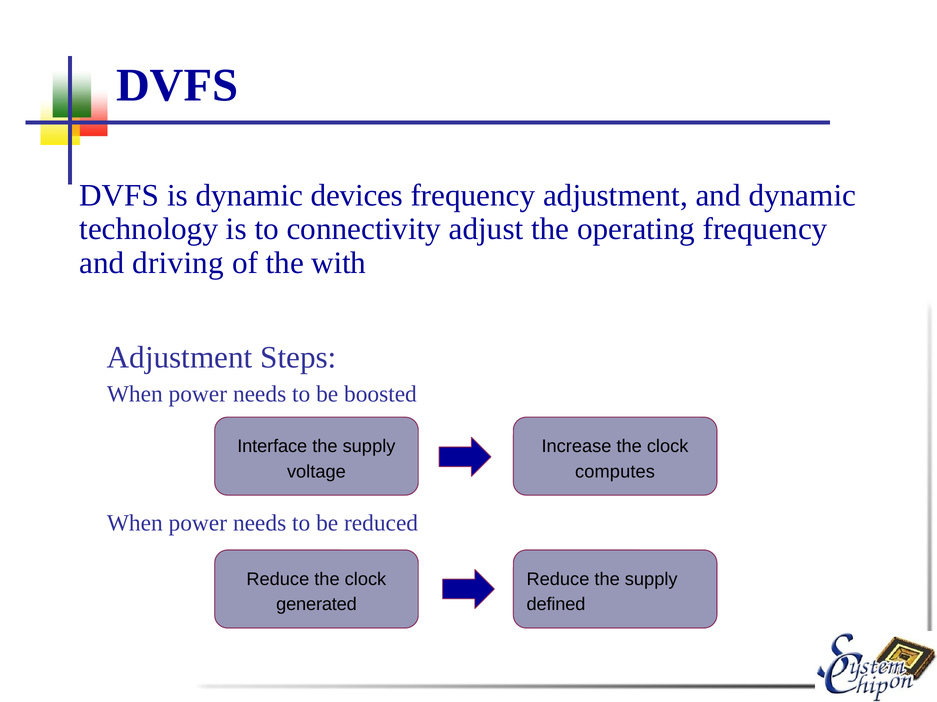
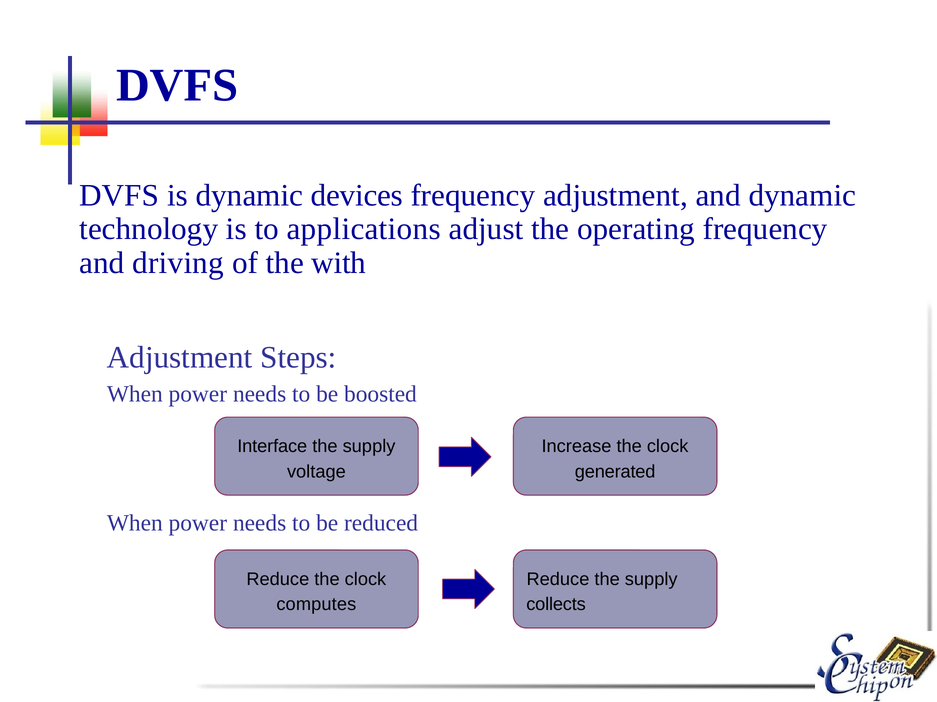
connectivity: connectivity -> applications
computes: computes -> generated
generated: generated -> computes
defined: defined -> collects
